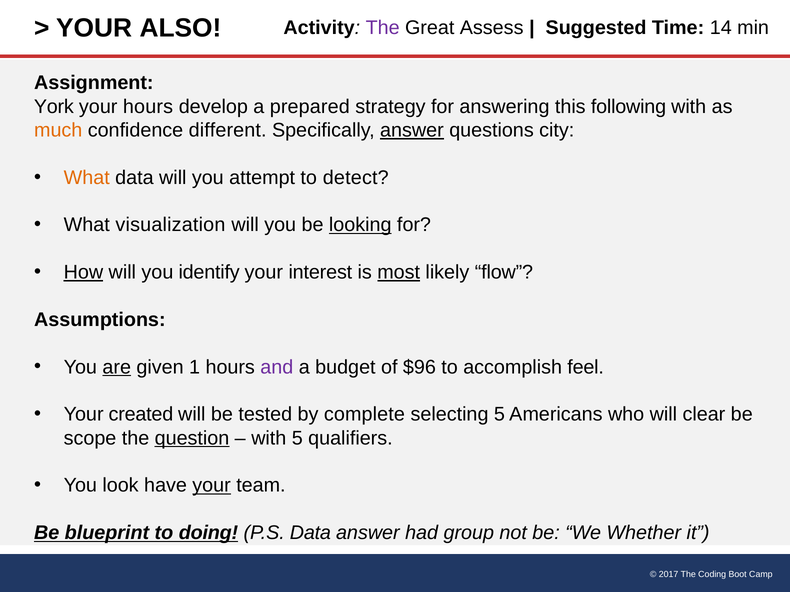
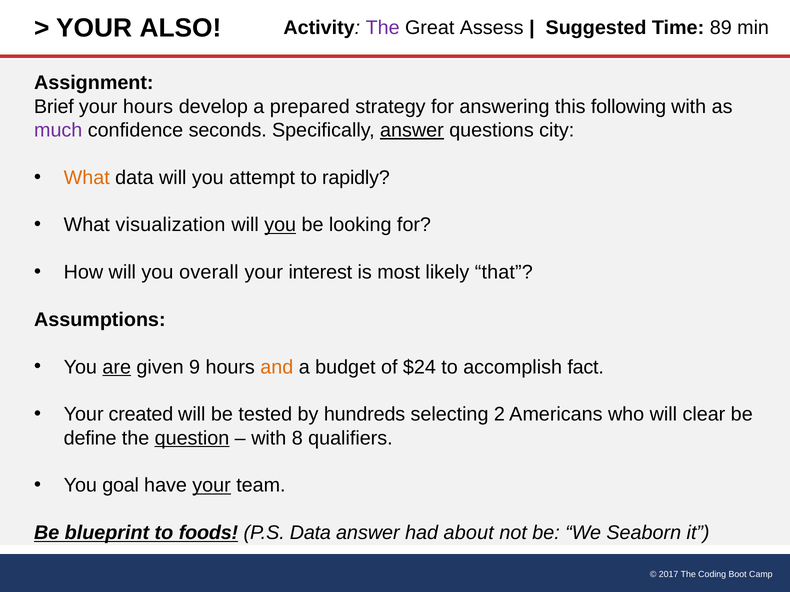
14: 14 -> 89
York: York -> Brief
much colour: orange -> purple
different: different -> seconds
detect: detect -> rapidly
you at (280, 225) underline: none -> present
looking underline: present -> none
How underline: present -> none
identify: identify -> overall
most underline: present -> none
flow: flow -> that
1: 1 -> 9
and colour: purple -> orange
$96: $96 -> $24
feel: feel -> fact
complete: complete -> hundreds
selecting 5: 5 -> 2
scope: scope -> define
with 5: 5 -> 8
look: look -> goal
doing: doing -> foods
group: group -> about
Whether: Whether -> Seaborn
